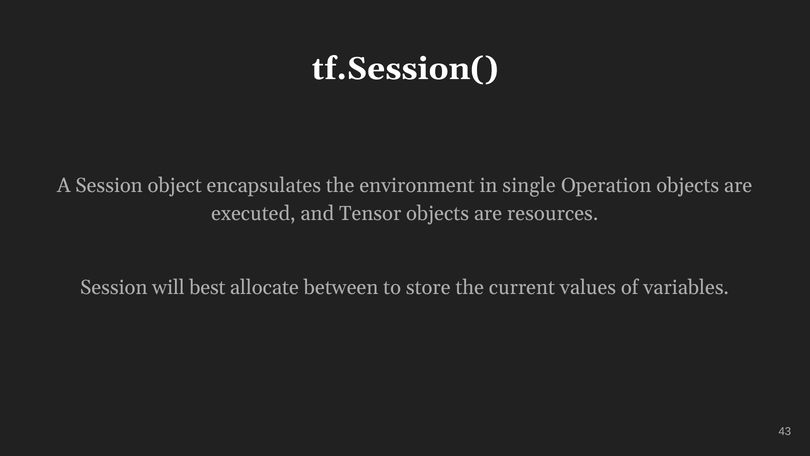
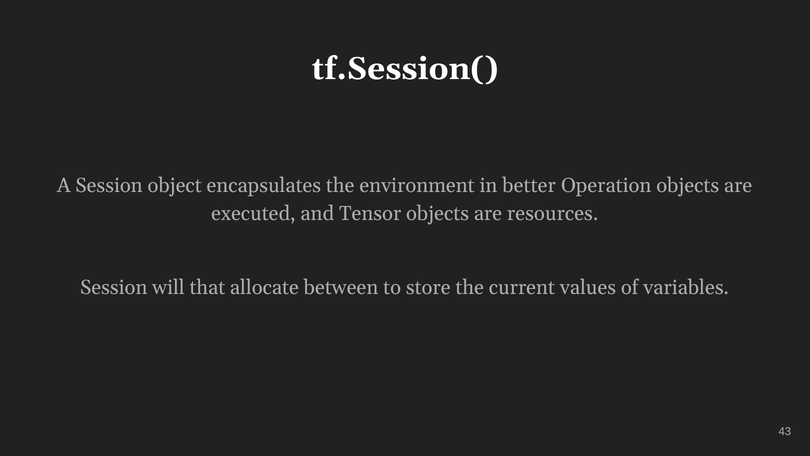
single: single -> better
best: best -> that
